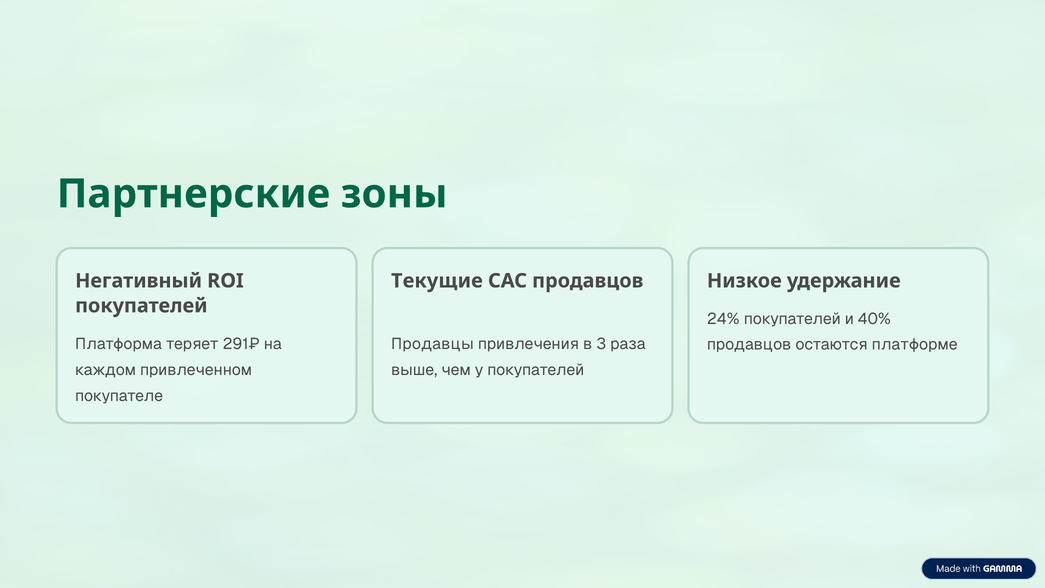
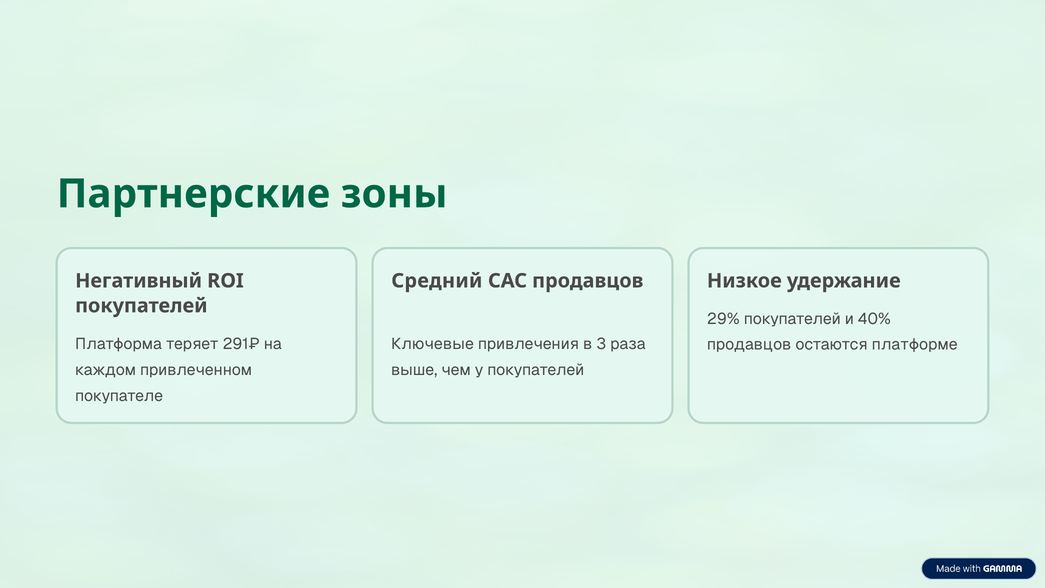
Текущие: Текущие -> Средний
24%: 24% -> 29%
Продавцы: Продавцы -> Ключевые
